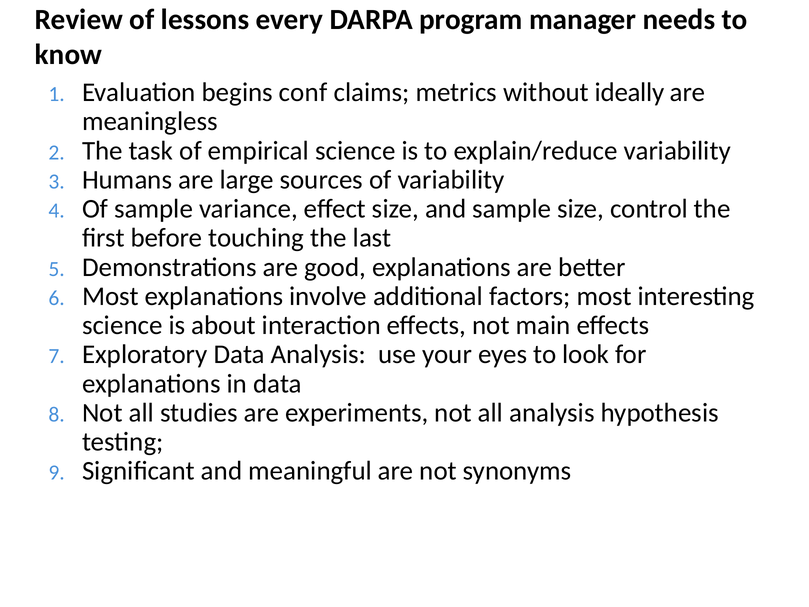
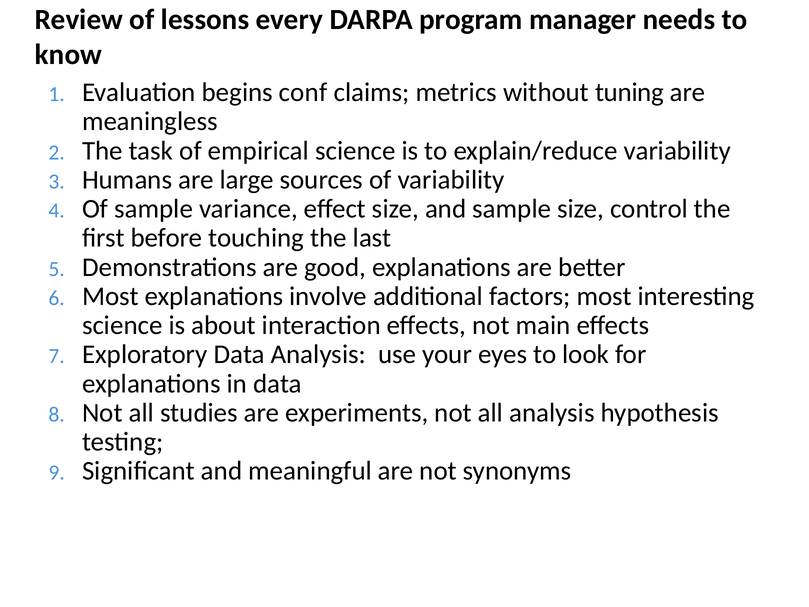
ideally: ideally -> tuning
